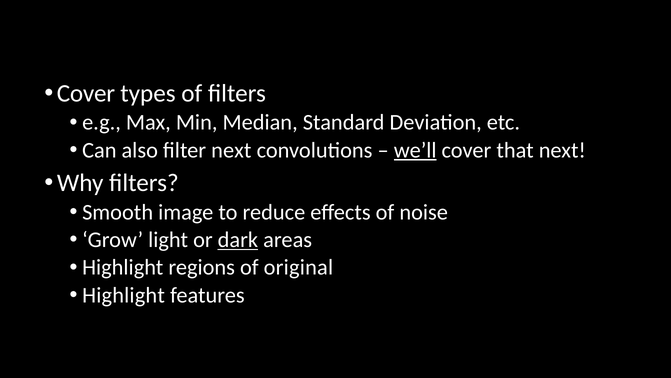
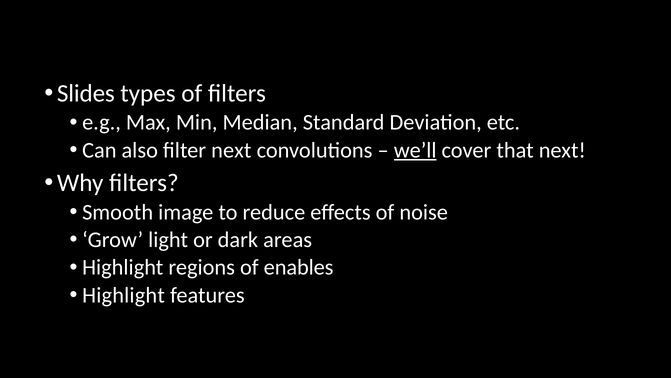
Cover at (86, 93): Cover -> Slides
dark underline: present -> none
original: original -> enables
